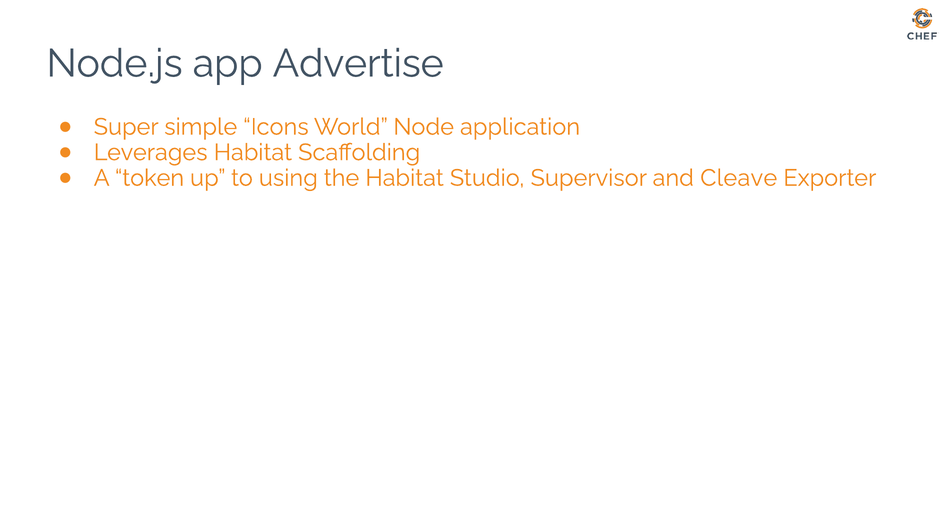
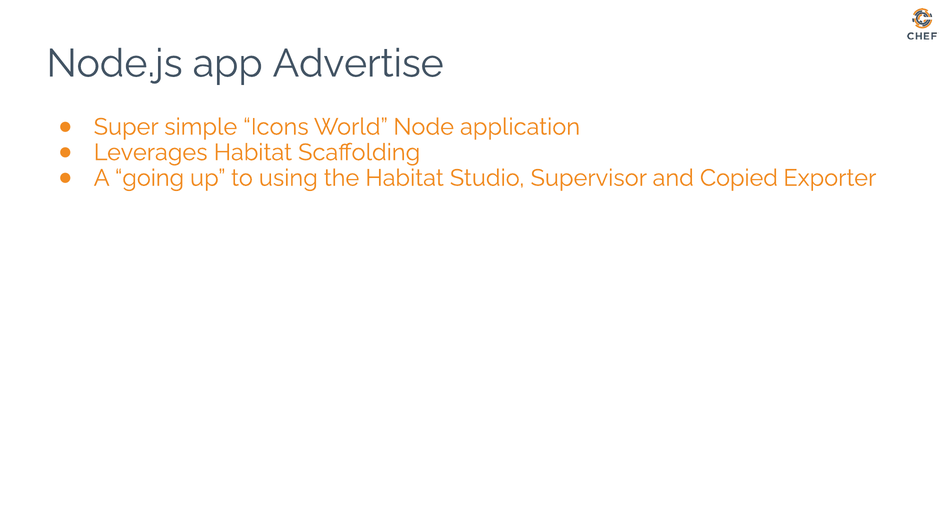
token: token -> going
Cleave: Cleave -> Copied
